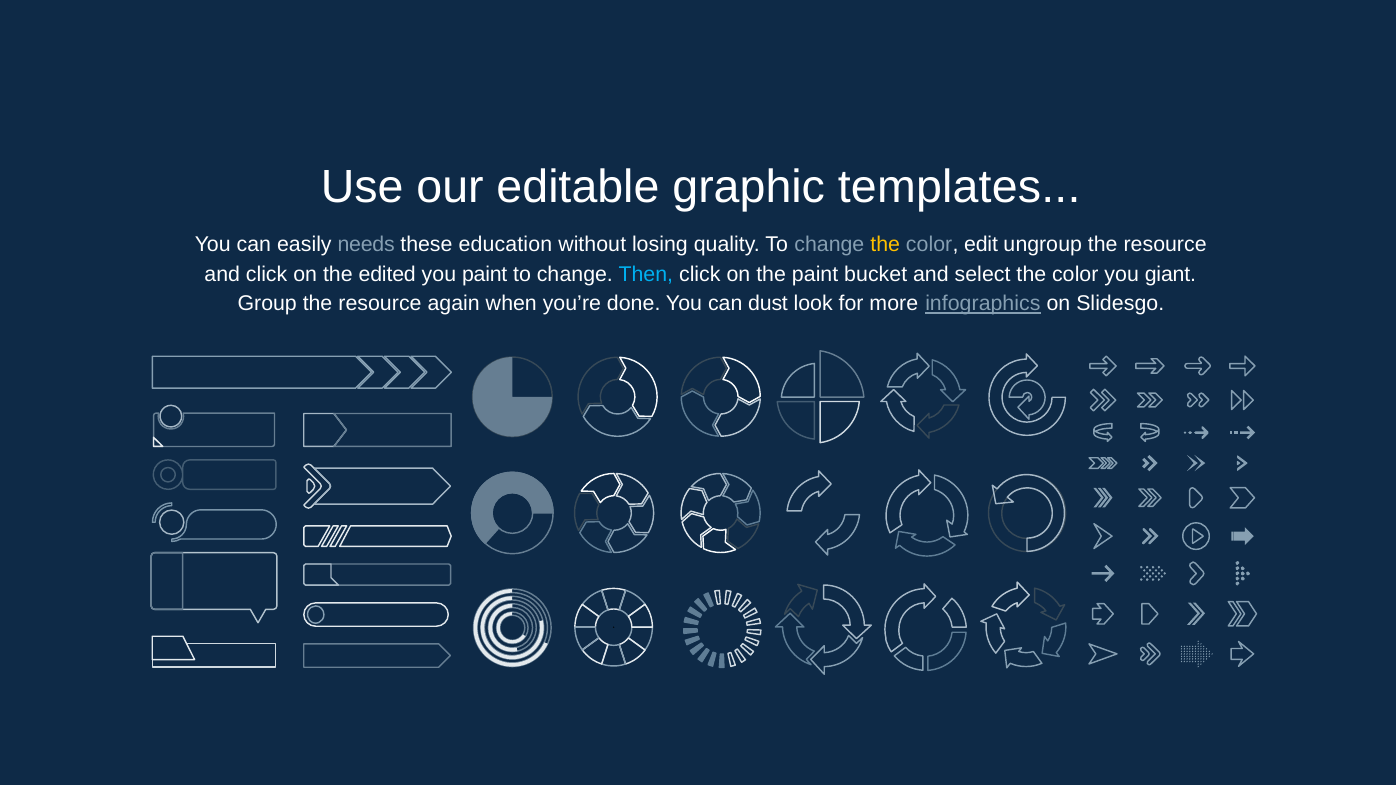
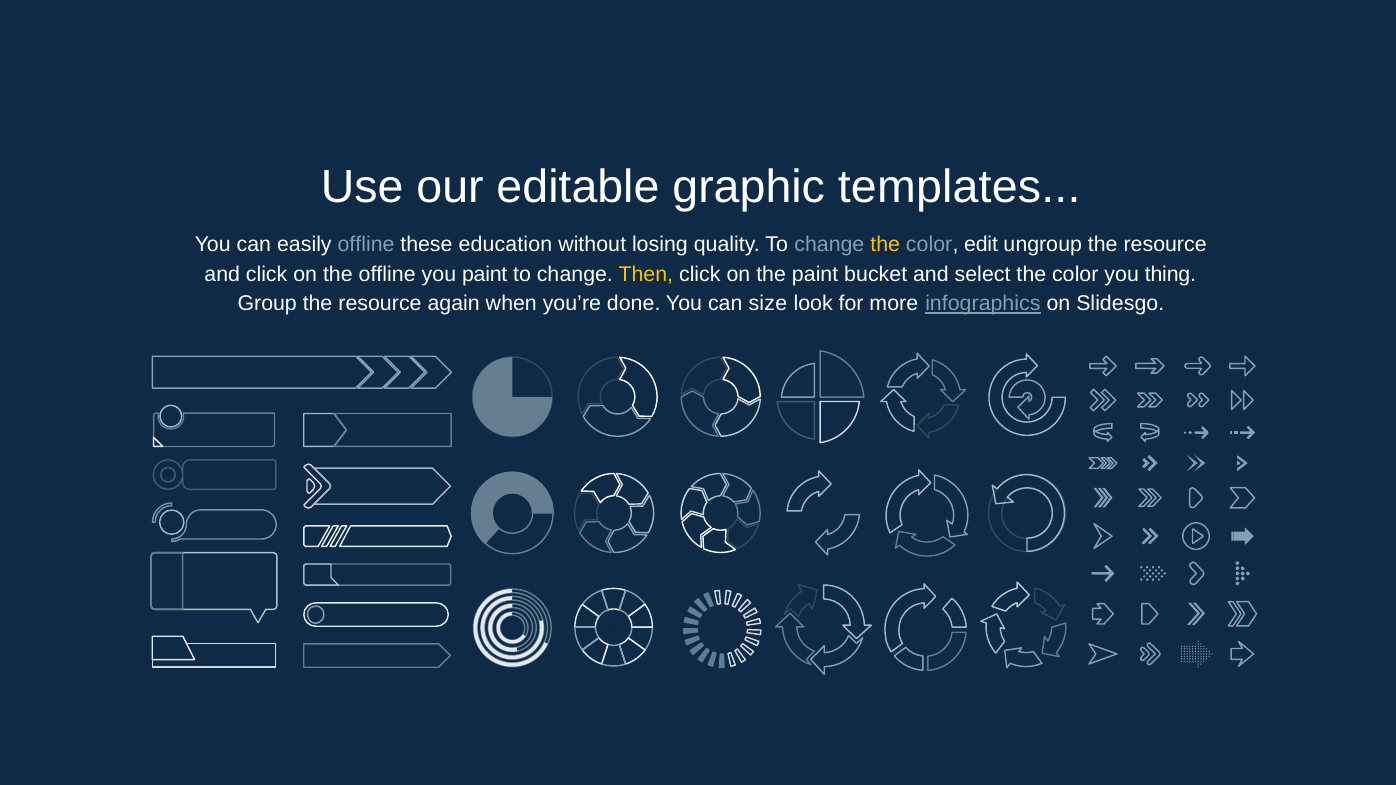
easily needs: needs -> offline
the edited: edited -> offline
Then colour: light blue -> yellow
giant: giant -> thing
dust: dust -> size
